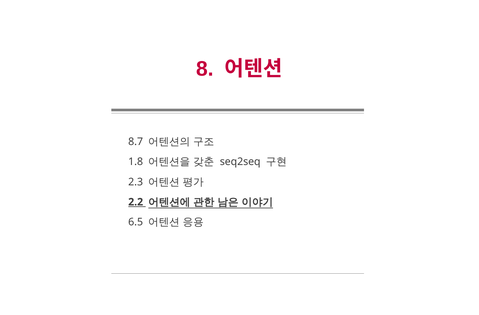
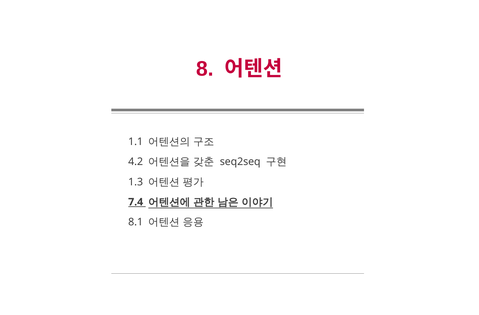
8.7: 8.7 -> 1.1
1.8: 1.8 -> 4.2
2.3: 2.3 -> 1.3
2.2: 2.2 -> 7.4
6.5: 6.5 -> 8.1
